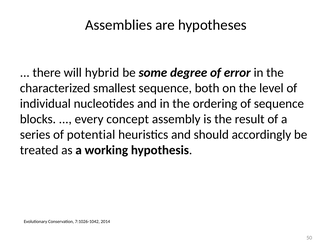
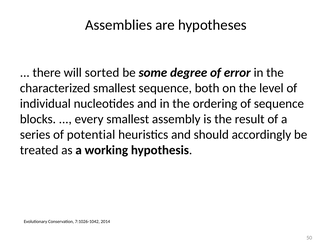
hybrid: hybrid -> sorted
every concept: concept -> smallest
